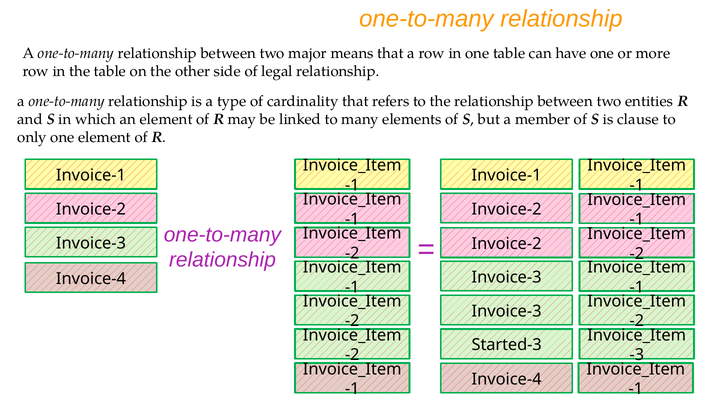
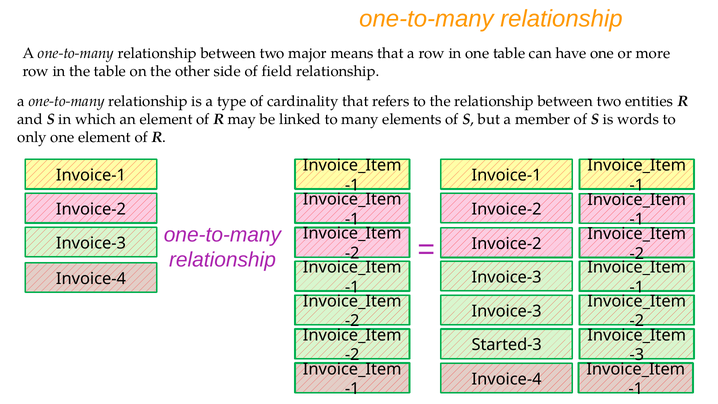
legal: legal -> field
clause: clause -> words
